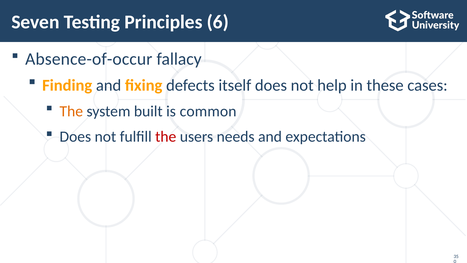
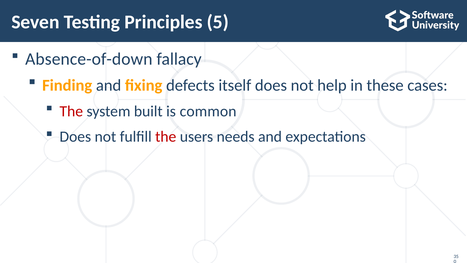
6: 6 -> 5
Absence-of-occur: Absence-of-occur -> Absence-of-down
The at (71, 111) colour: orange -> red
